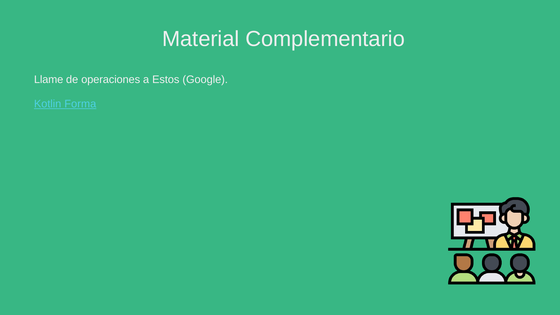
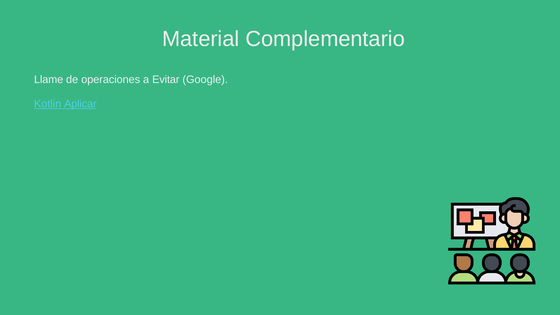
Estos: Estos -> Evitar
Forma: Forma -> Aplicar
